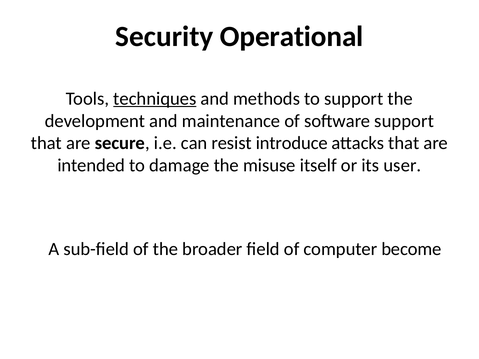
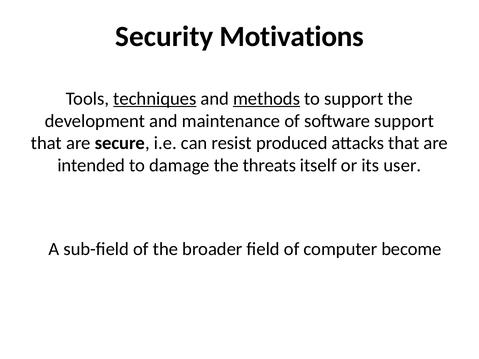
Operational: Operational -> Motivations
methods underline: none -> present
introduce: introduce -> produced
misuse: misuse -> threats
